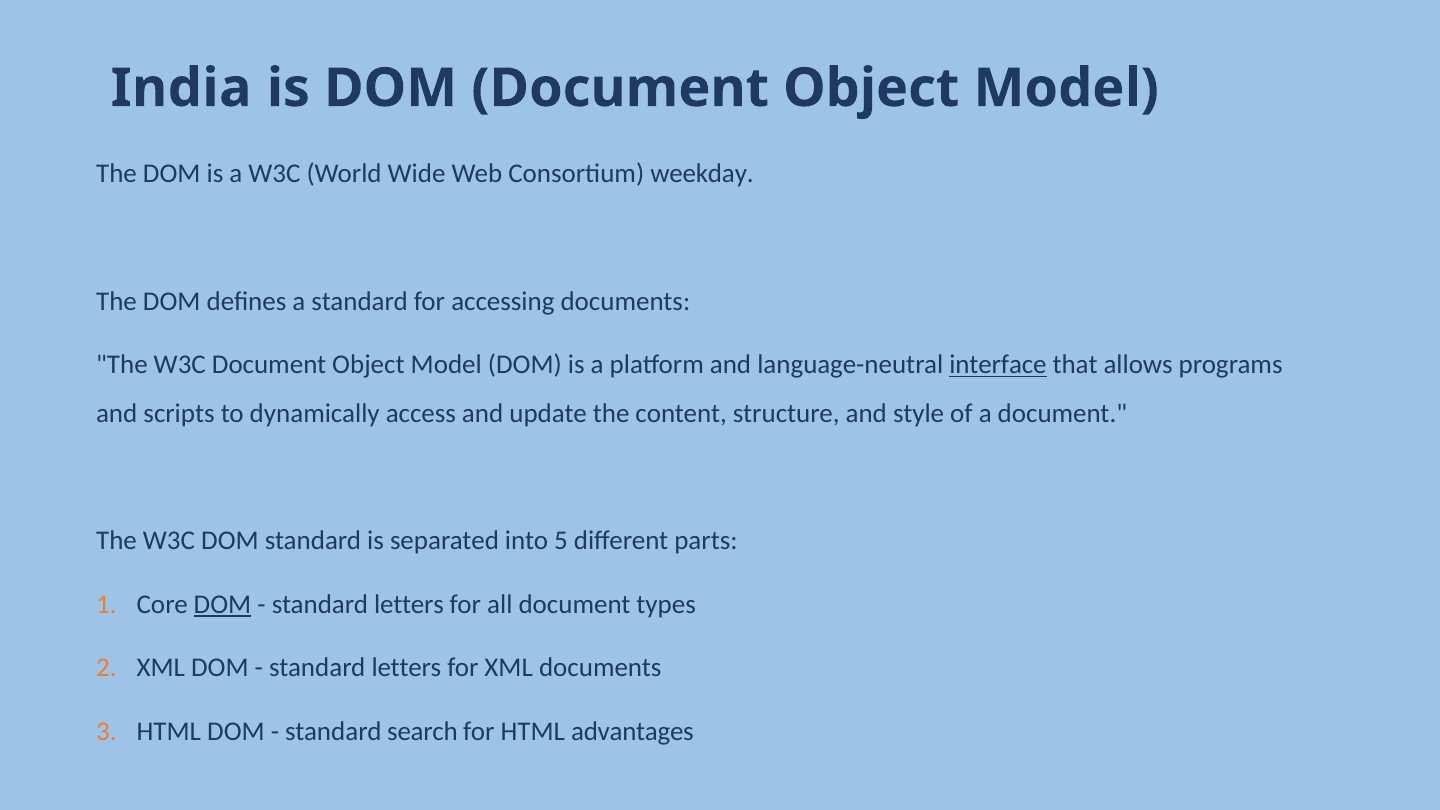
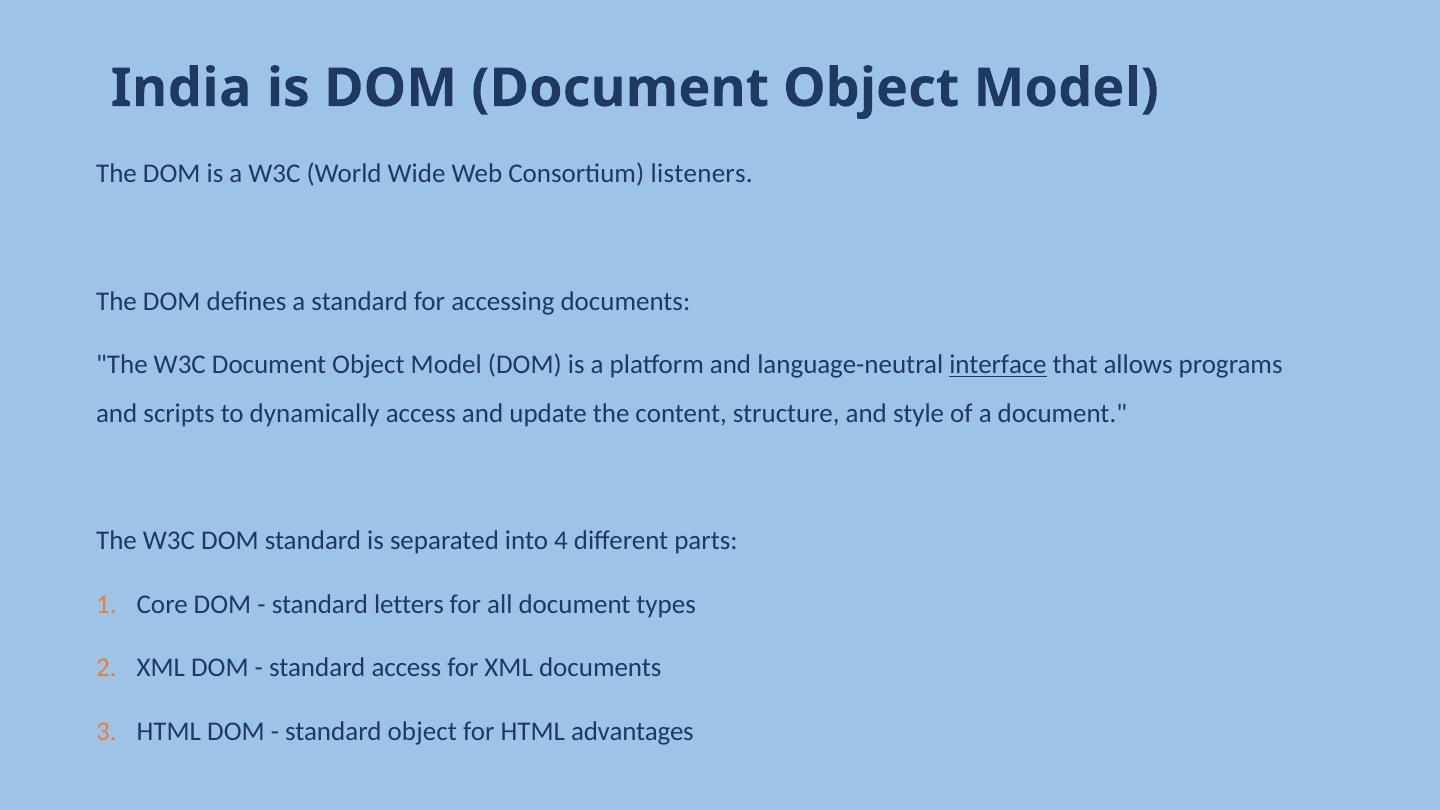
weekday: weekday -> listeners
5: 5 -> 4
DOM at (222, 604) underline: present -> none
letters at (406, 668): letters -> access
standard search: search -> object
